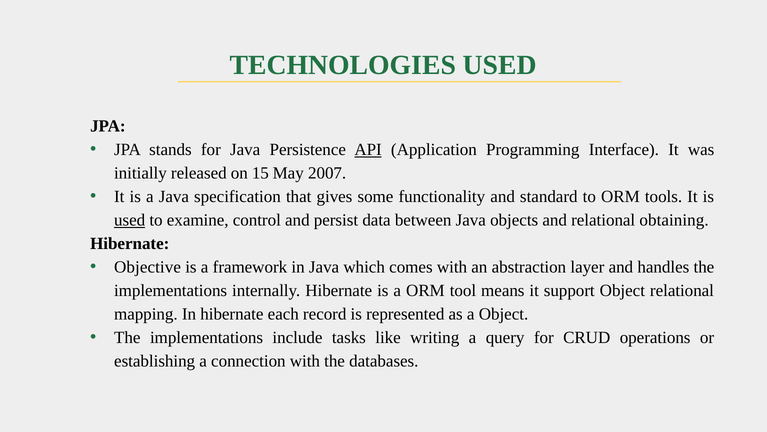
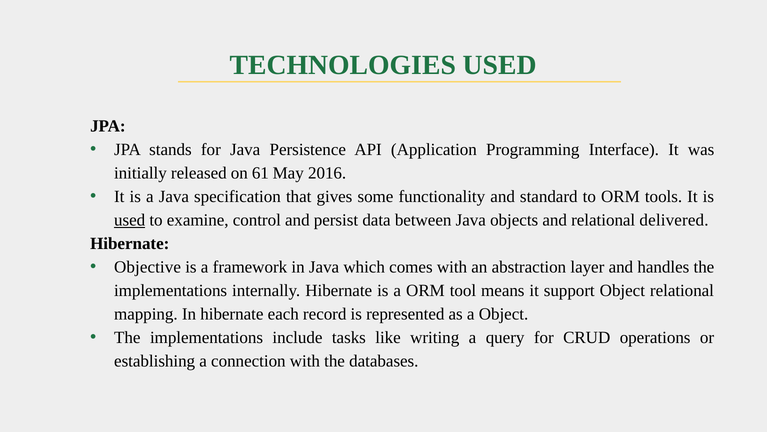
API underline: present -> none
15: 15 -> 61
2007: 2007 -> 2016
obtaining: obtaining -> delivered
